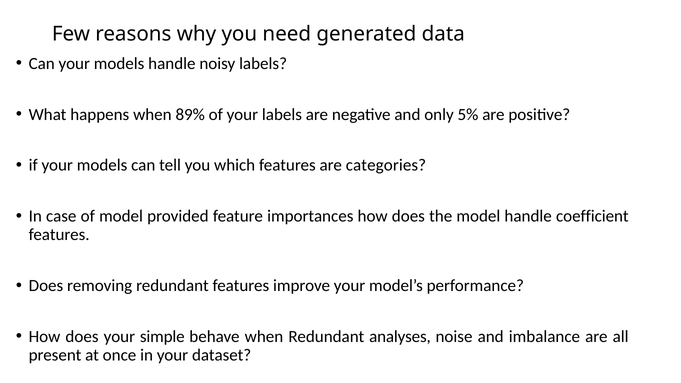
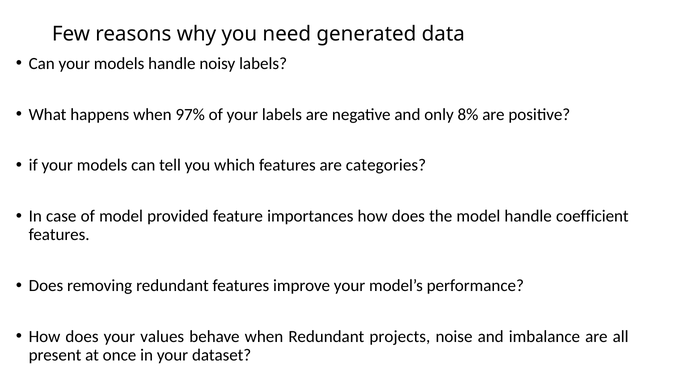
89%: 89% -> 97%
5%: 5% -> 8%
your simple: simple -> values
analyses: analyses -> projects
